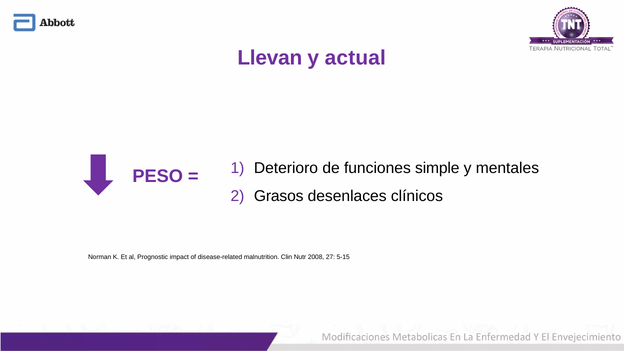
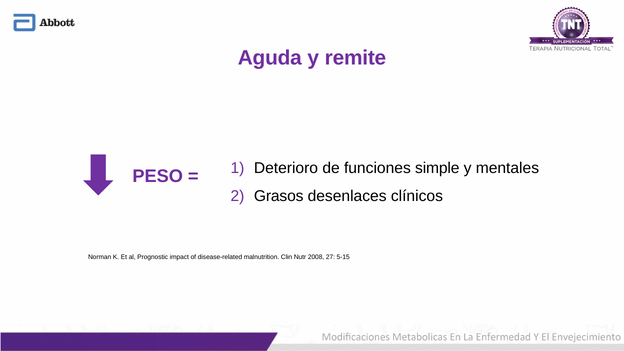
Llevan: Llevan -> Aguda
actual: actual -> remite
